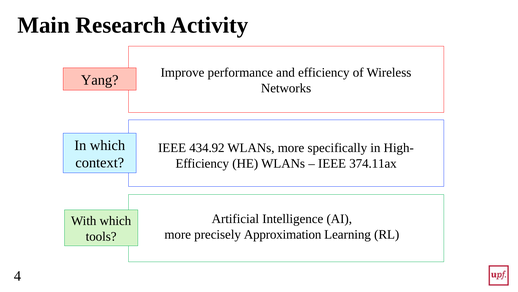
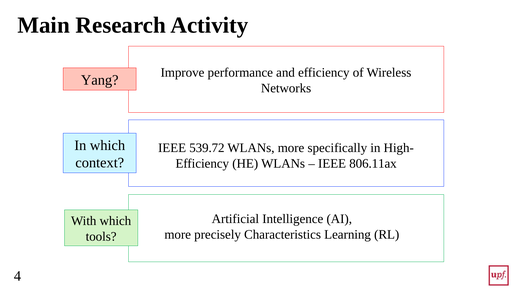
434.92: 434.92 -> 539.72
374.11ax: 374.11ax -> 806.11ax
Approximation: Approximation -> Characteristics
